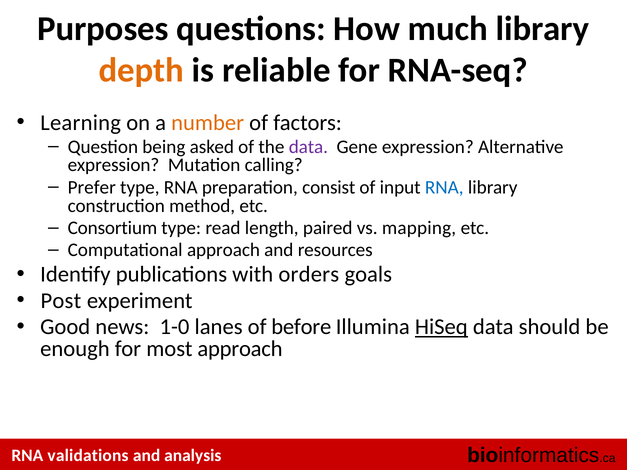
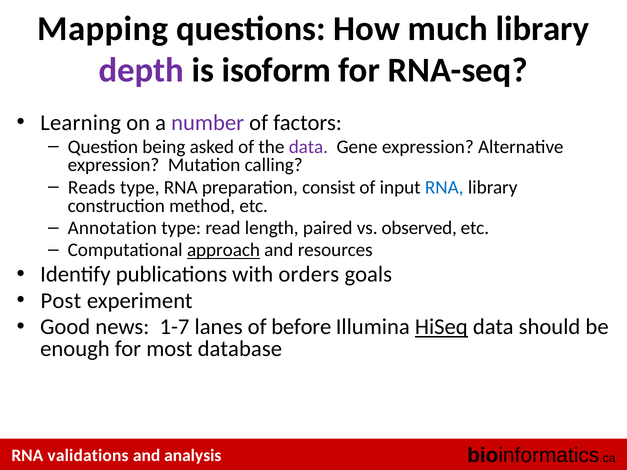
Purposes: Purposes -> Mapping
depth colour: orange -> purple
reliable: reliable -> isoform
number colour: orange -> purple
Prefer: Prefer -> Reads
Consortium: Consortium -> Annotation
mapping: mapping -> observed
approach at (223, 250) underline: none -> present
1-0: 1-0 -> 1-7
most approach: approach -> database
